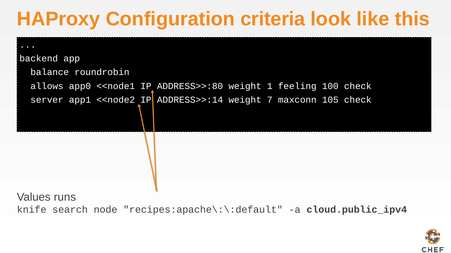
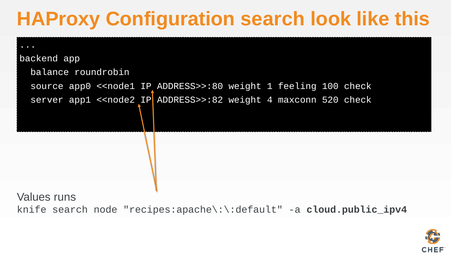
Configuration criteria: criteria -> search
allows: allows -> source
ADDRESS>>:14: ADDRESS>>:14 -> ADDRESS>>:82
7: 7 -> 4
105: 105 -> 520
